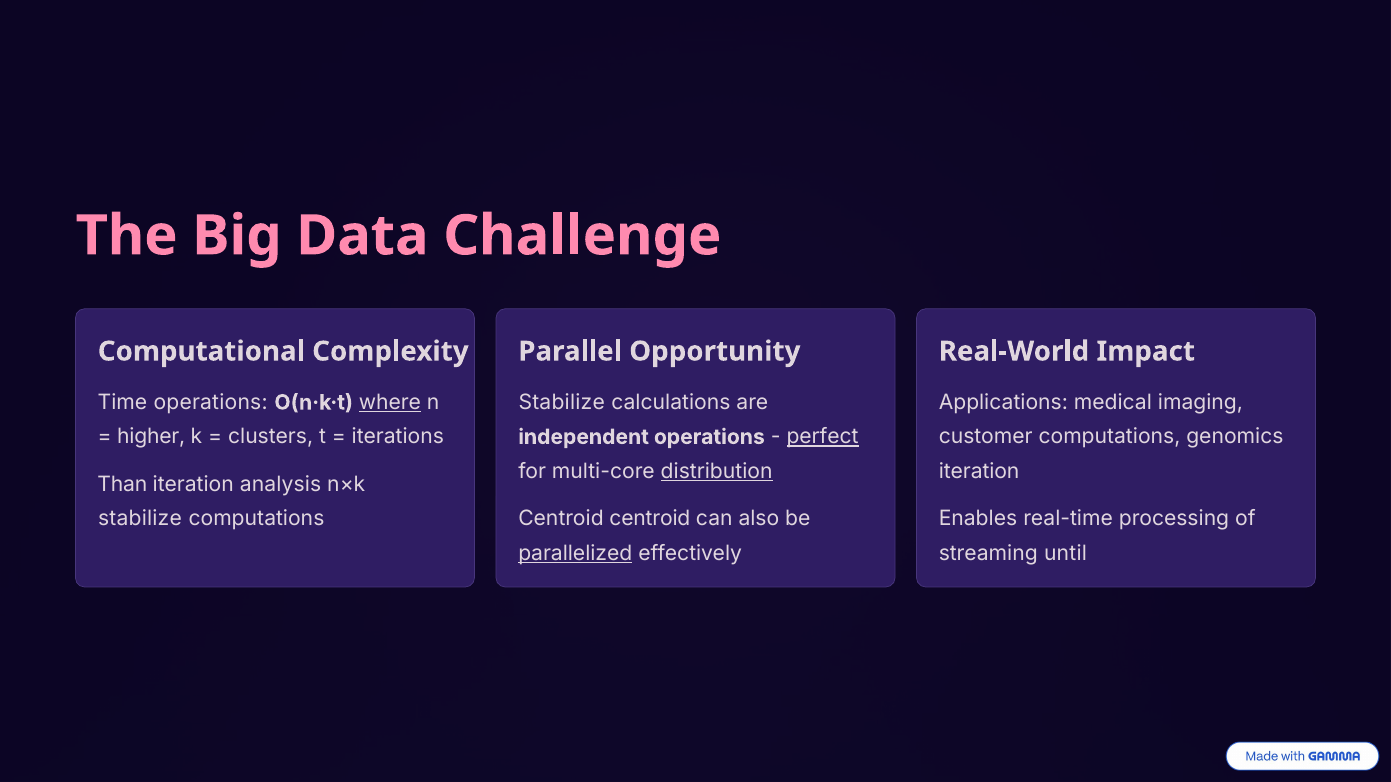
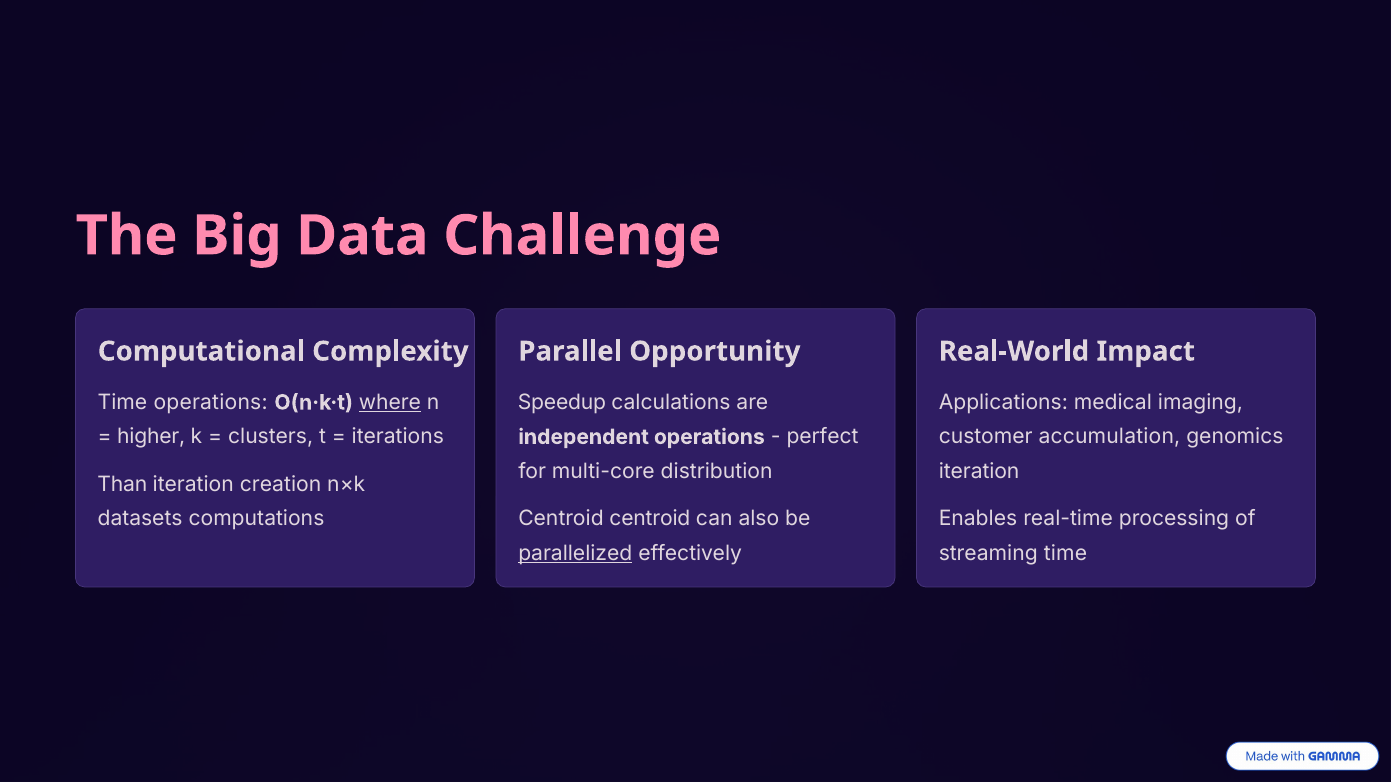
Stabilize at (562, 403): Stabilize -> Speedup
perfect underline: present -> none
customer computations: computations -> accumulation
distribution underline: present -> none
analysis: analysis -> creation
stabilize at (140, 519): stabilize -> datasets
streaming until: until -> time
